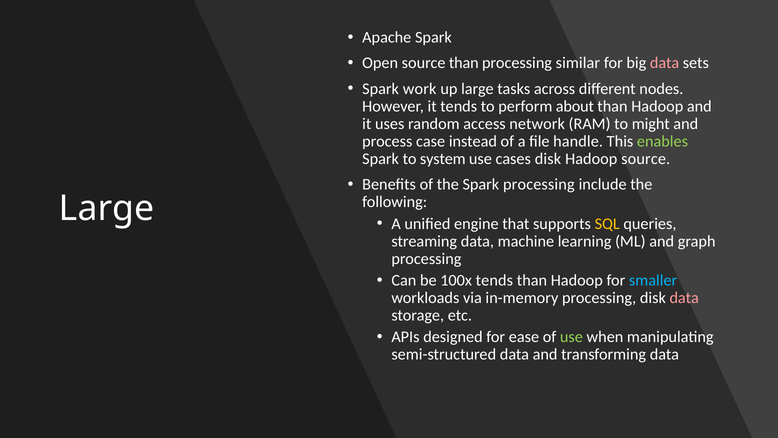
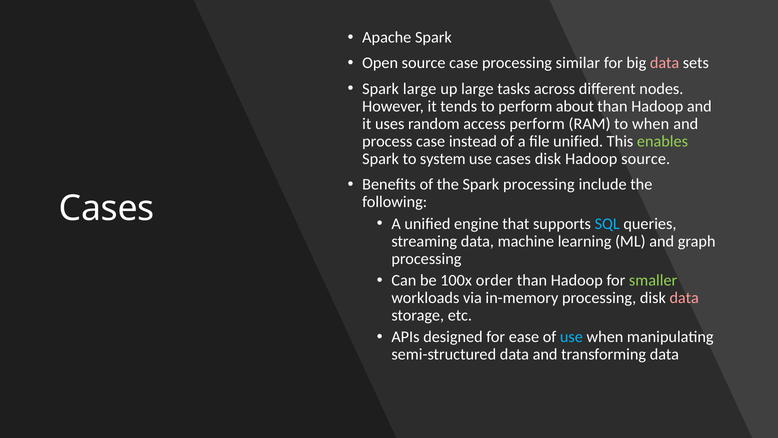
source than: than -> case
Spark work: work -> large
access network: network -> perform
to might: might -> when
file handle: handle -> unified
Large at (107, 209): Large -> Cases
SQL colour: yellow -> light blue
100x tends: tends -> order
smaller colour: light blue -> light green
use at (571, 337) colour: light green -> light blue
